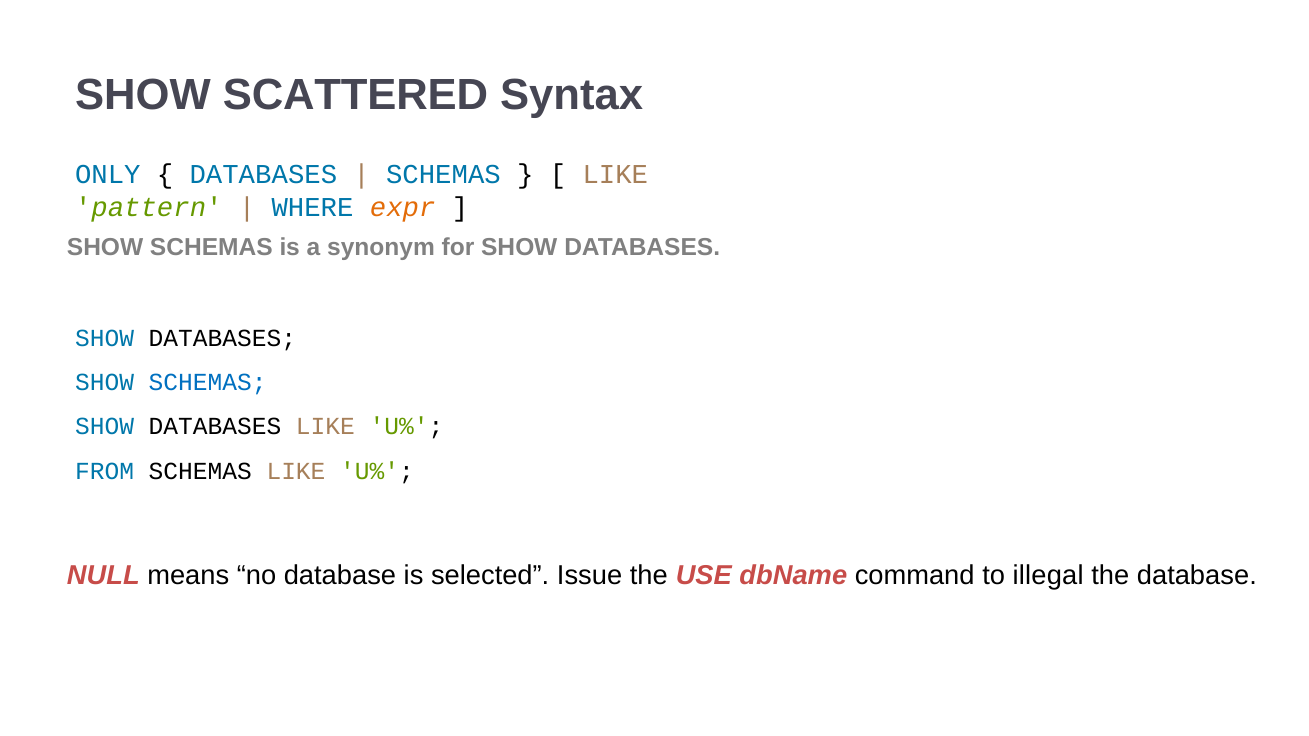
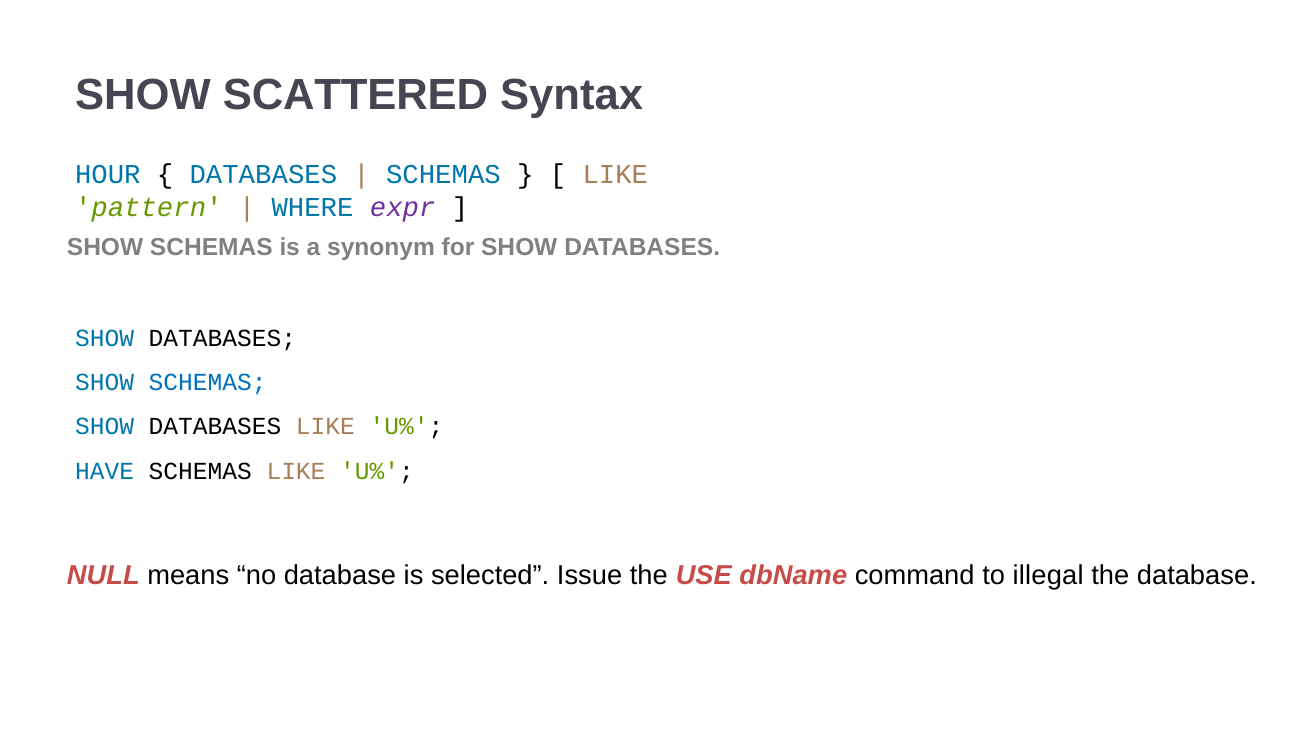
ONLY: ONLY -> HOUR
expr colour: orange -> purple
FROM: FROM -> HAVE
